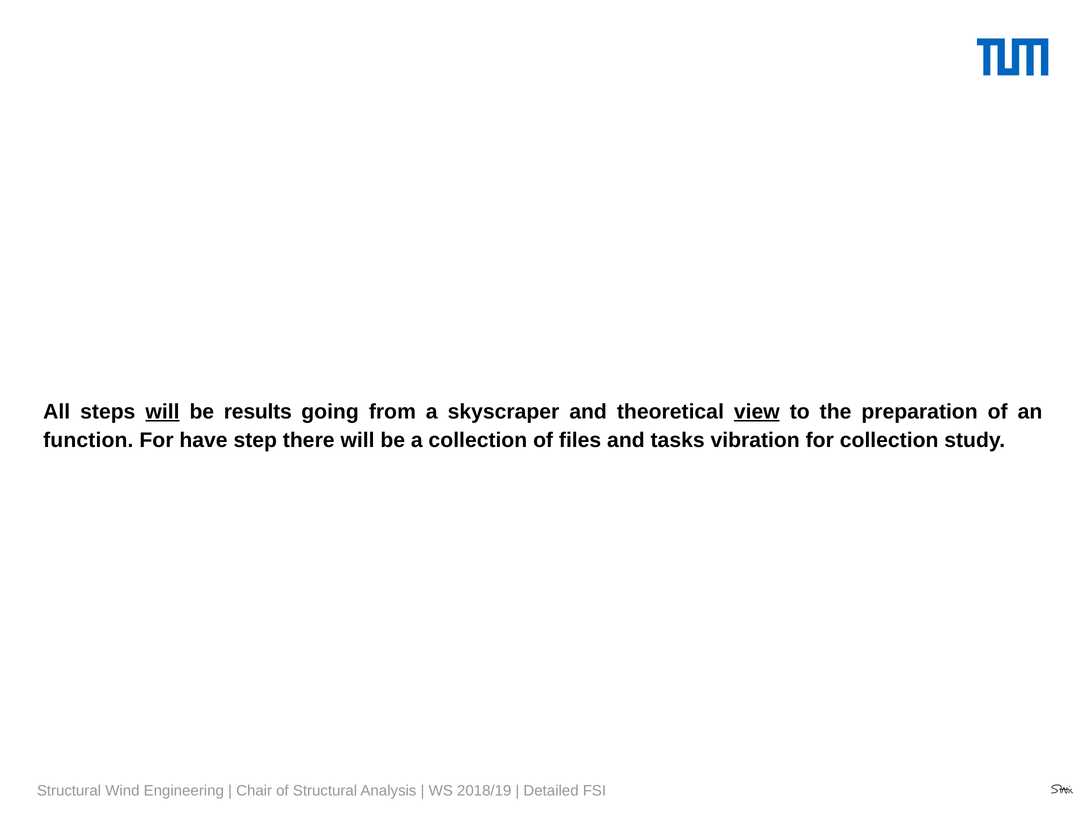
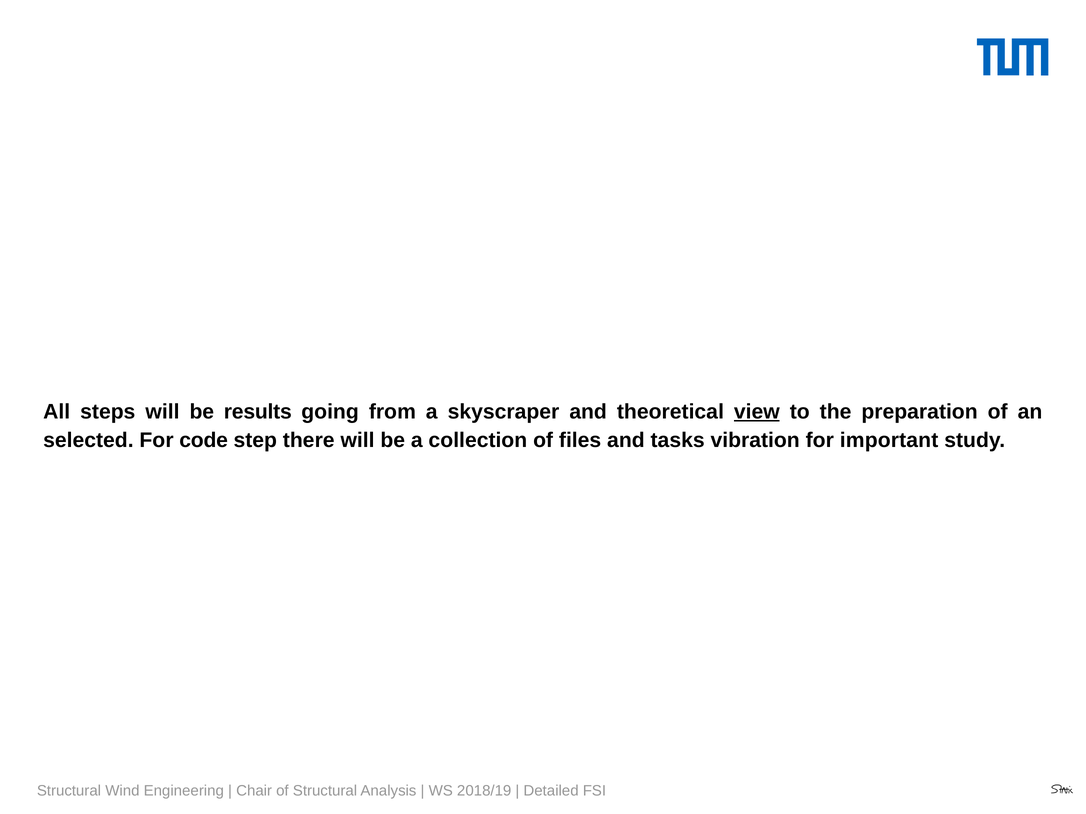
will at (162, 412) underline: present -> none
function: function -> selected
have: have -> code
for collection: collection -> important
